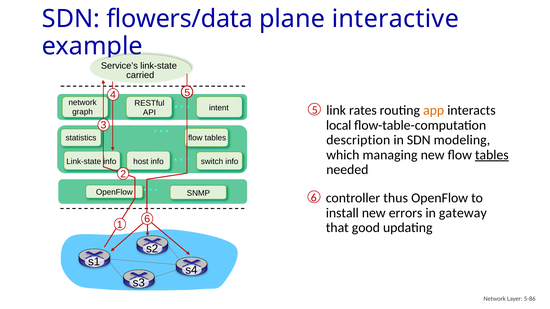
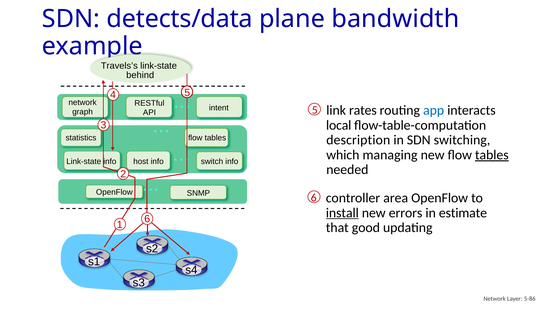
flowers/data: flowers/data -> detects/data
interactive: interactive -> bandwidth
Service’s: Service’s -> Travels’s
carried: carried -> behind
app colour: orange -> blue
modeling: modeling -> switching
thus: thus -> area
install underline: none -> present
gateway: gateway -> estimate
